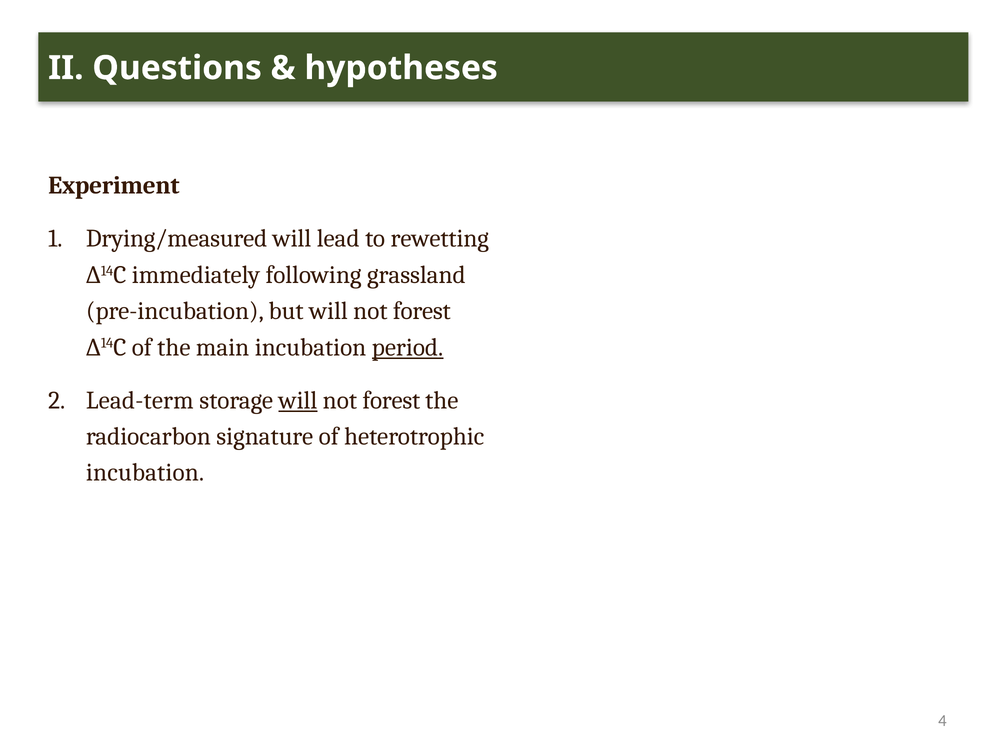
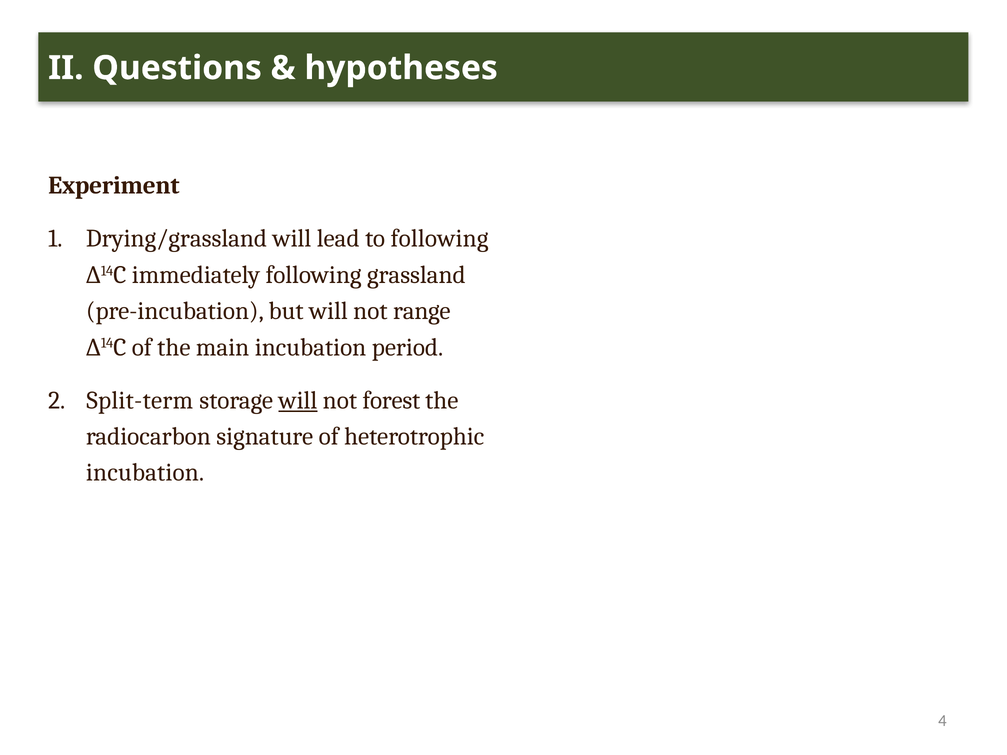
Drying/measured: Drying/measured -> Drying/grassland
to rewetting: rewetting -> following
but will not forest: forest -> range
period underline: present -> none
Lead-term: Lead-term -> Split-term
